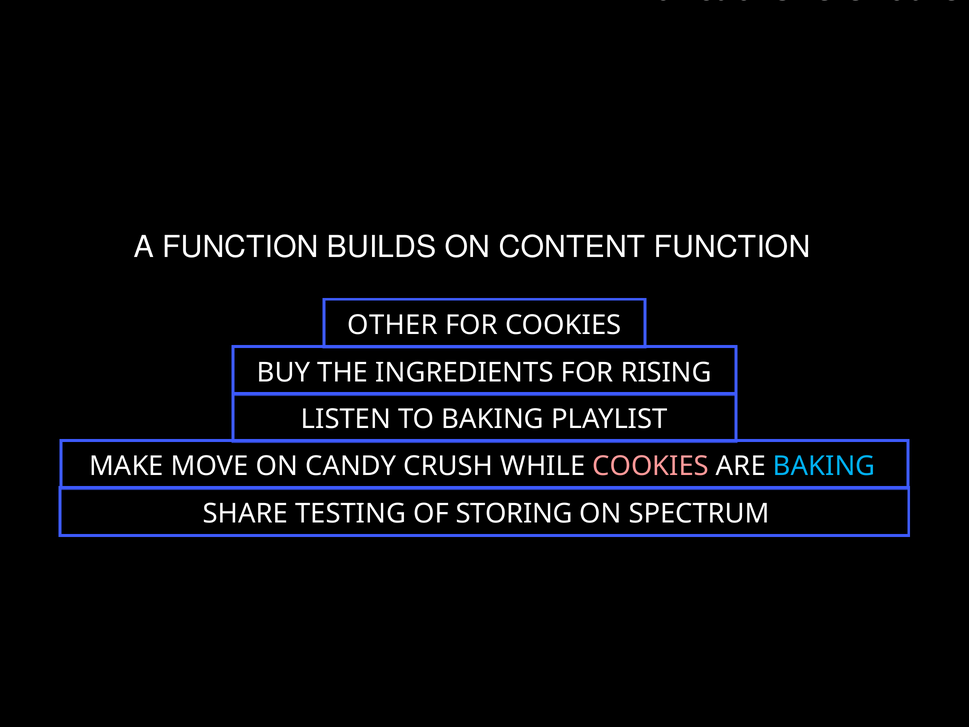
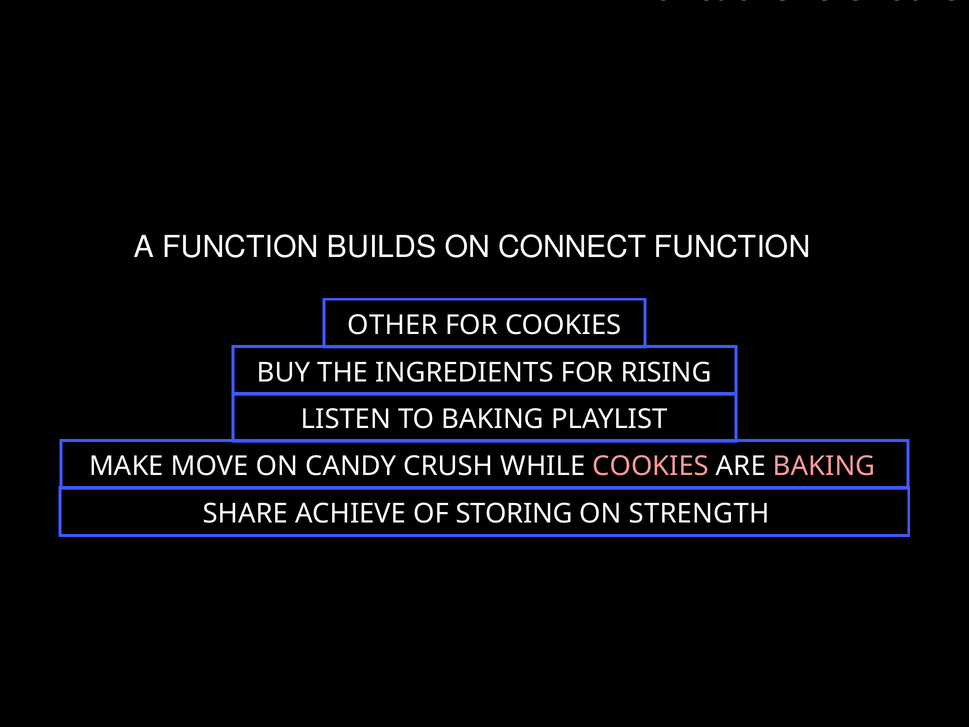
CONTENT: CONTENT -> CONNECT
BAKING at (824, 466) colour: light blue -> pink
TESTING: TESTING -> ACHIEVE
SPECTRUM: SPECTRUM -> STRENGTH
